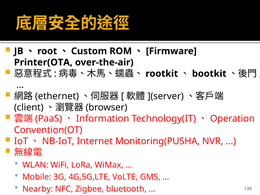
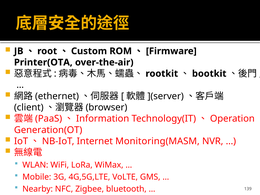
Convention(OT: Convention(OT -> Generation(OT
Monitoring(PUSHA: Monitoring(PUSHA -> Monitoring(MASM
